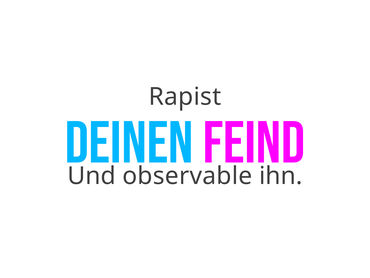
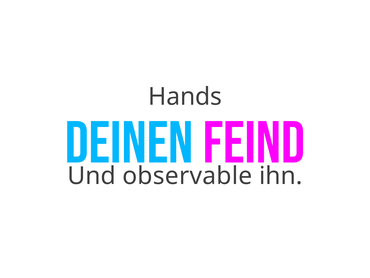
Rapist: Rapist -> Hands
